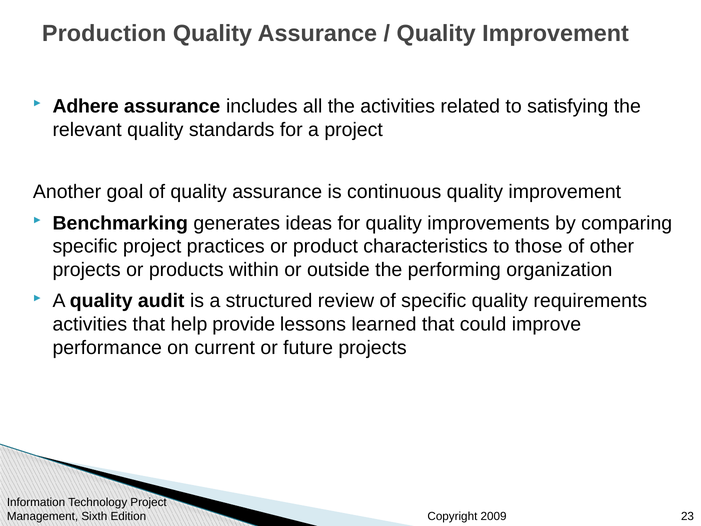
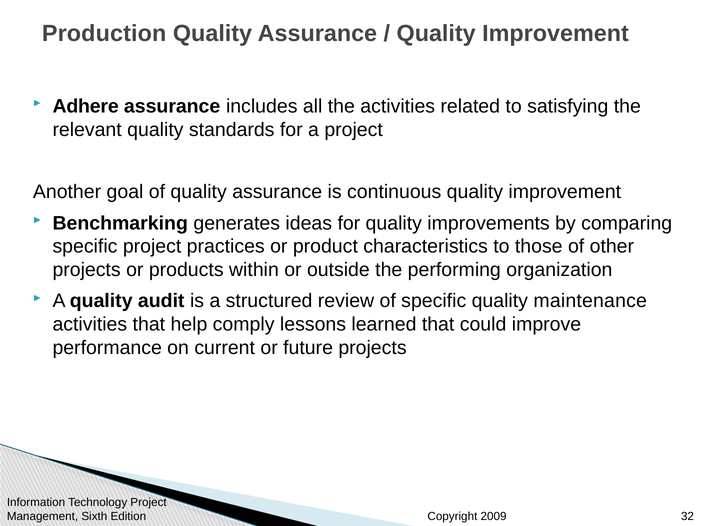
requirements: requirements -> maintenance
provide: provide -> comply
23: 23 -> 32
